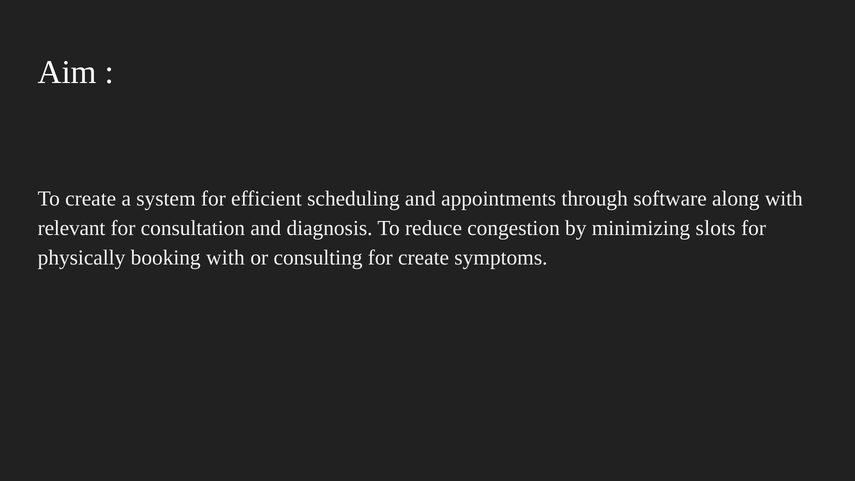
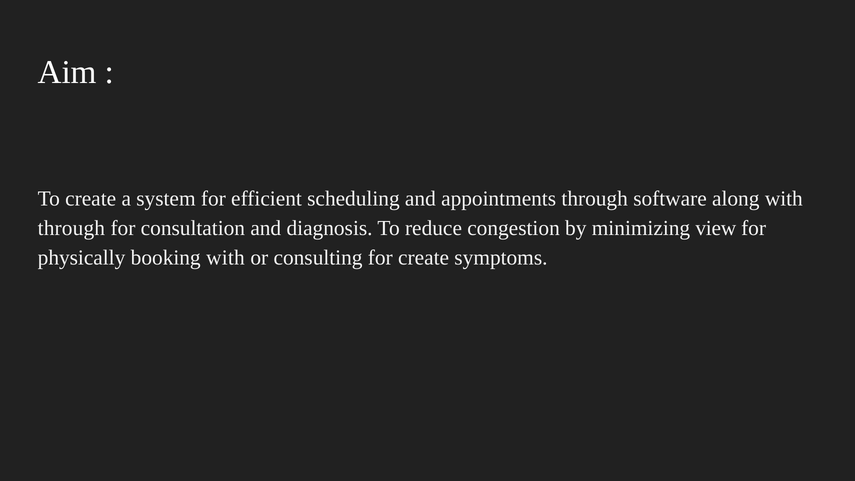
relevant at (72, 228): relevant -> through
slots: slots -> view
